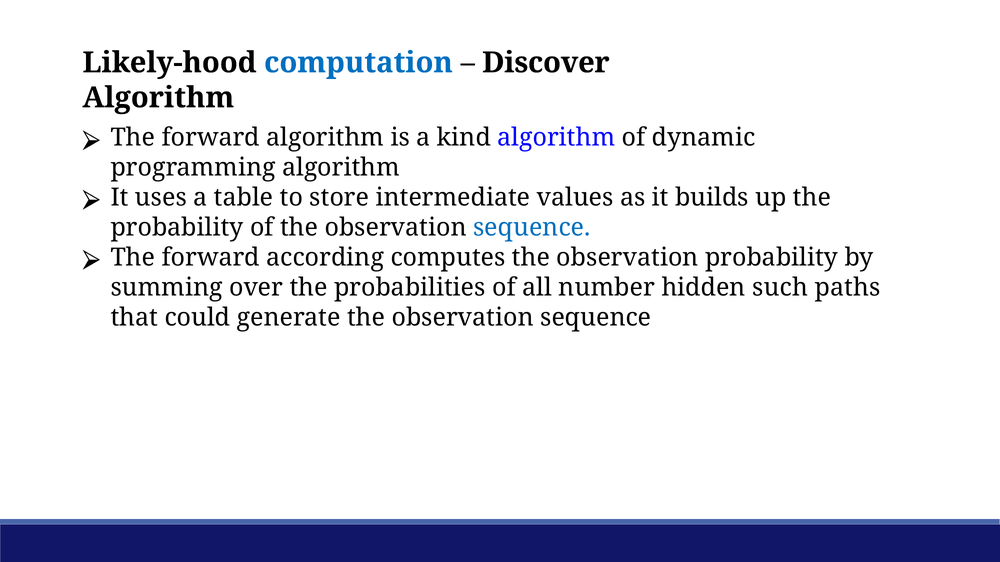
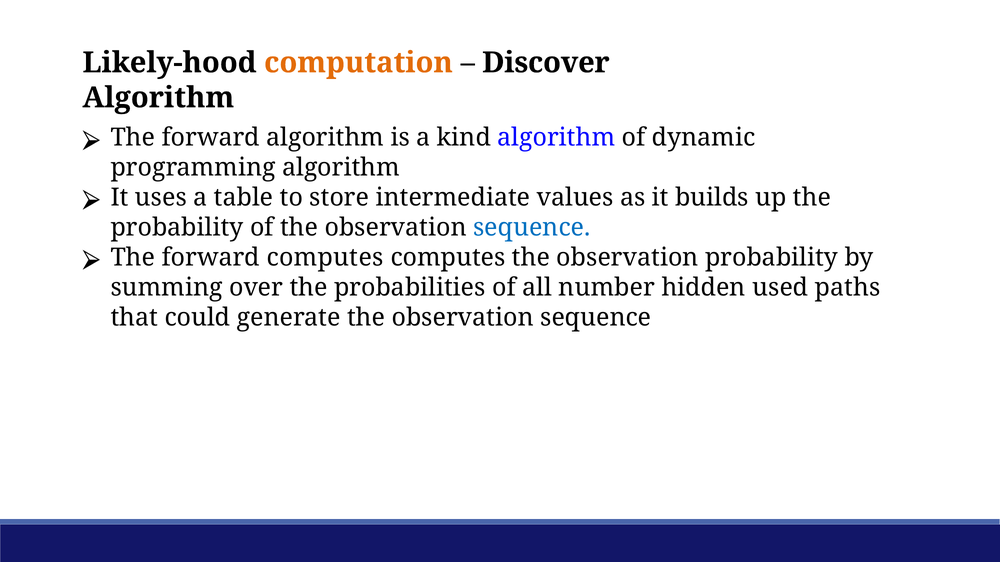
computation colour: blue -> orange
forward according: according -> computes
such: such -> used
